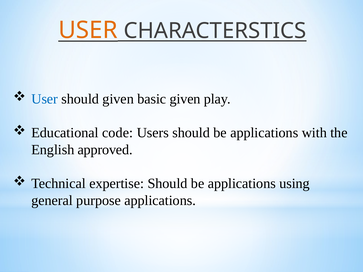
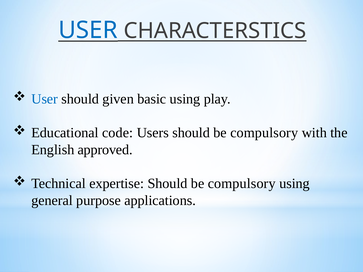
USER at (88, 30) colour: orange -> blue
basic given: given -> using
Users should be applications: applications -> compulsory
expertise Should be applications: applications -> compulsory
